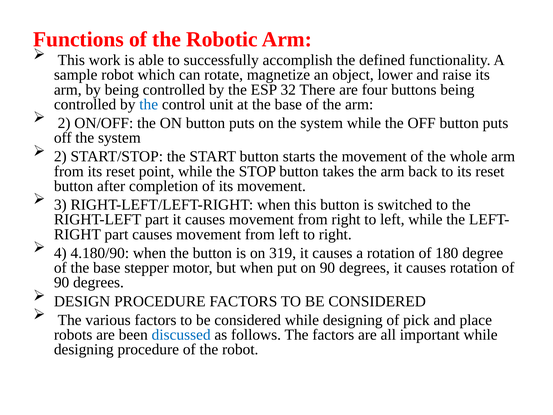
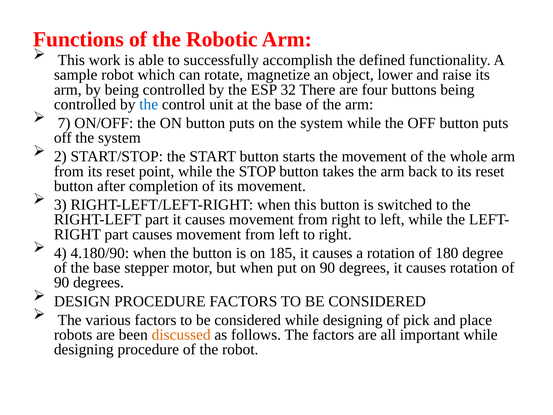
2 at (64, 123): 2 -> 7
319: 319 -> 185
discussed colour: blue -> orange
